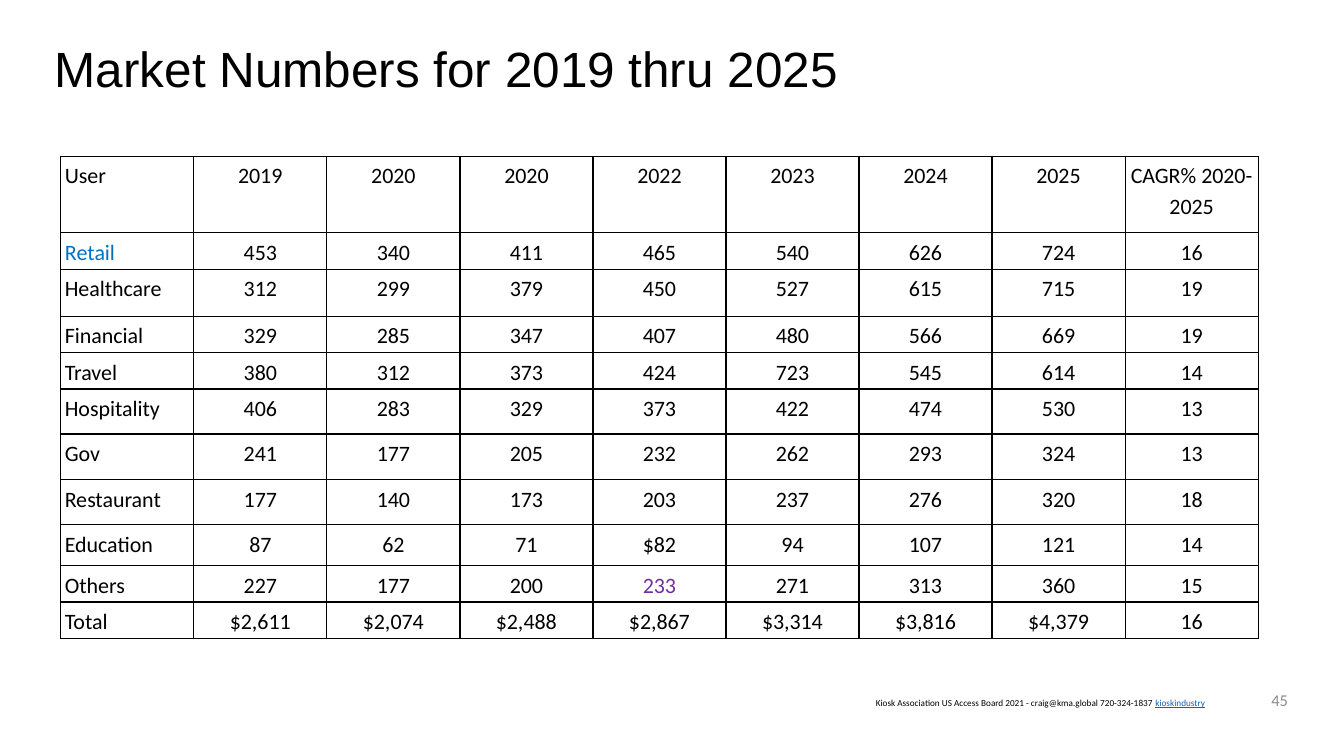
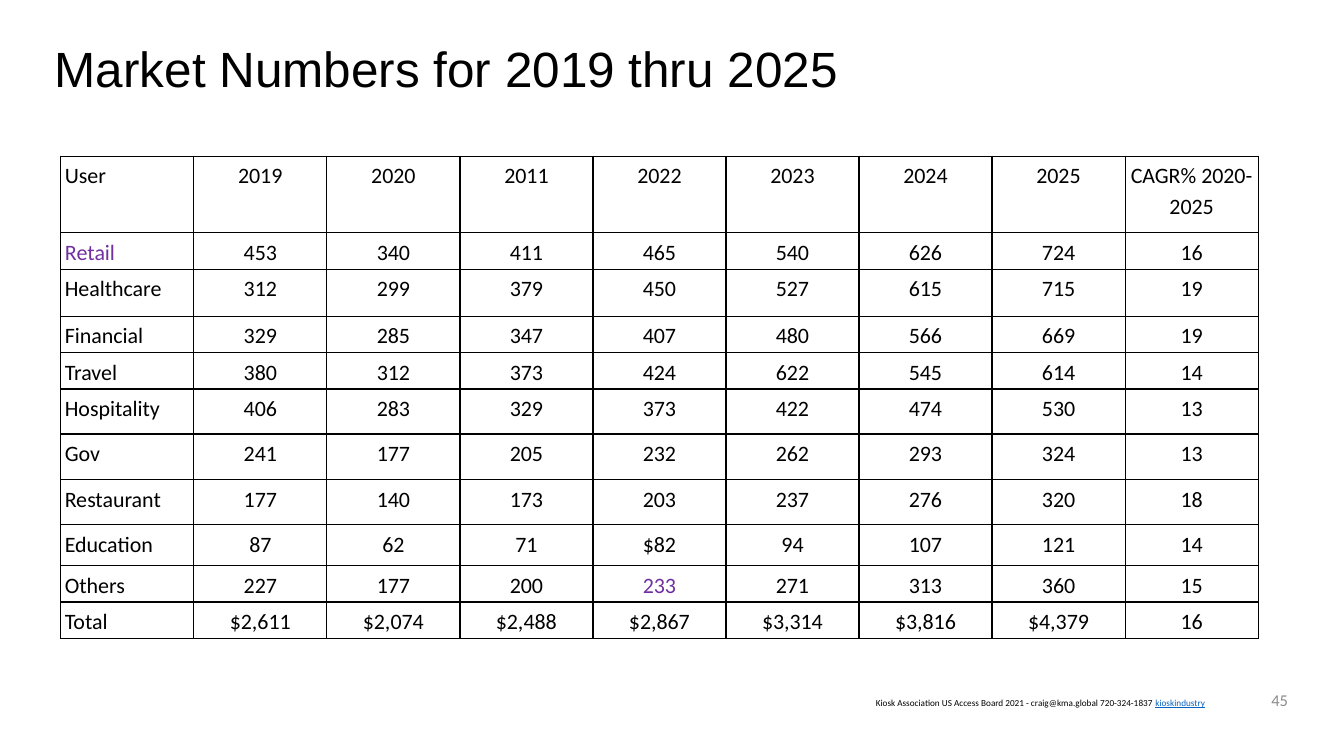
2020 2020: 2020 -> 2011
Retail colour: blue -> purple
723: 723 -> 622
